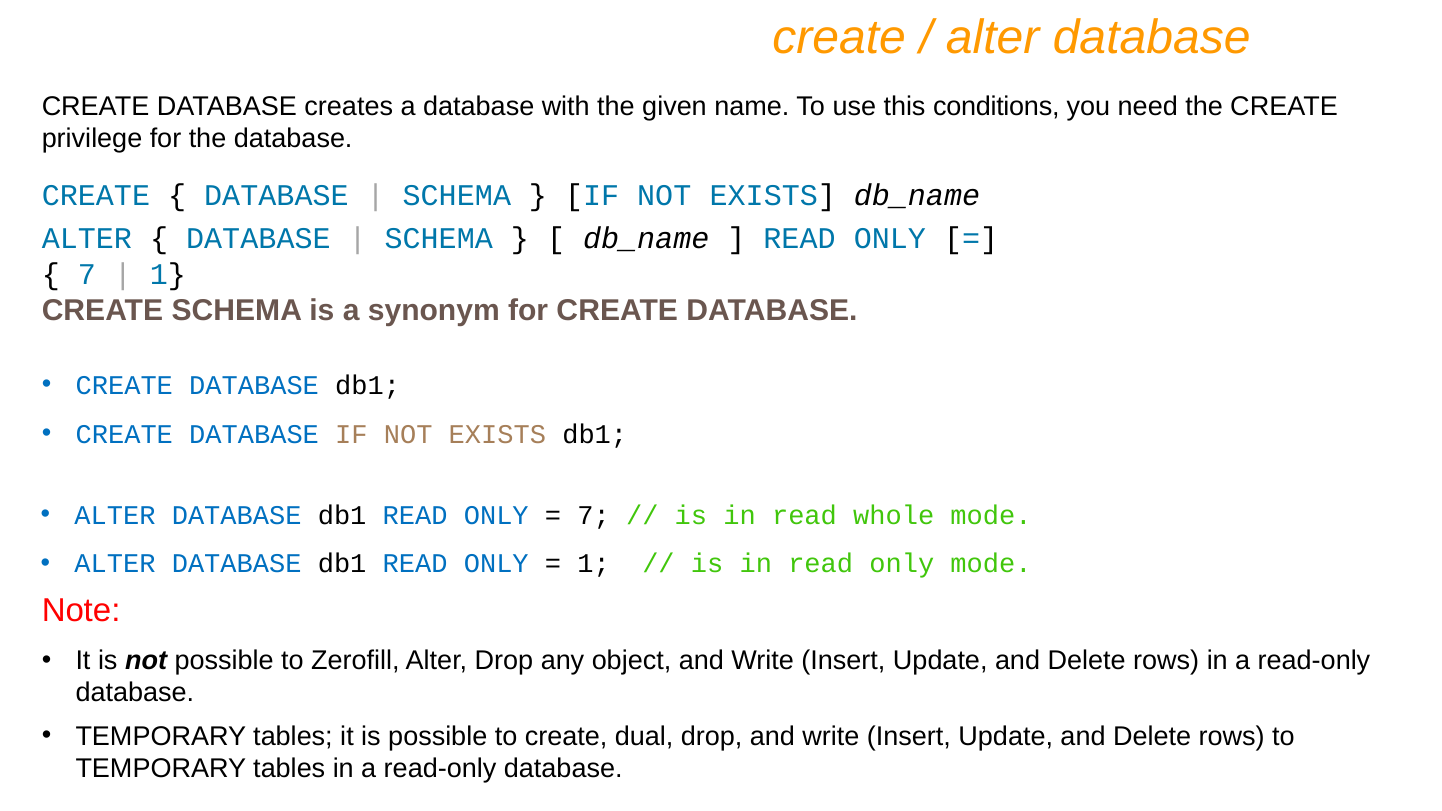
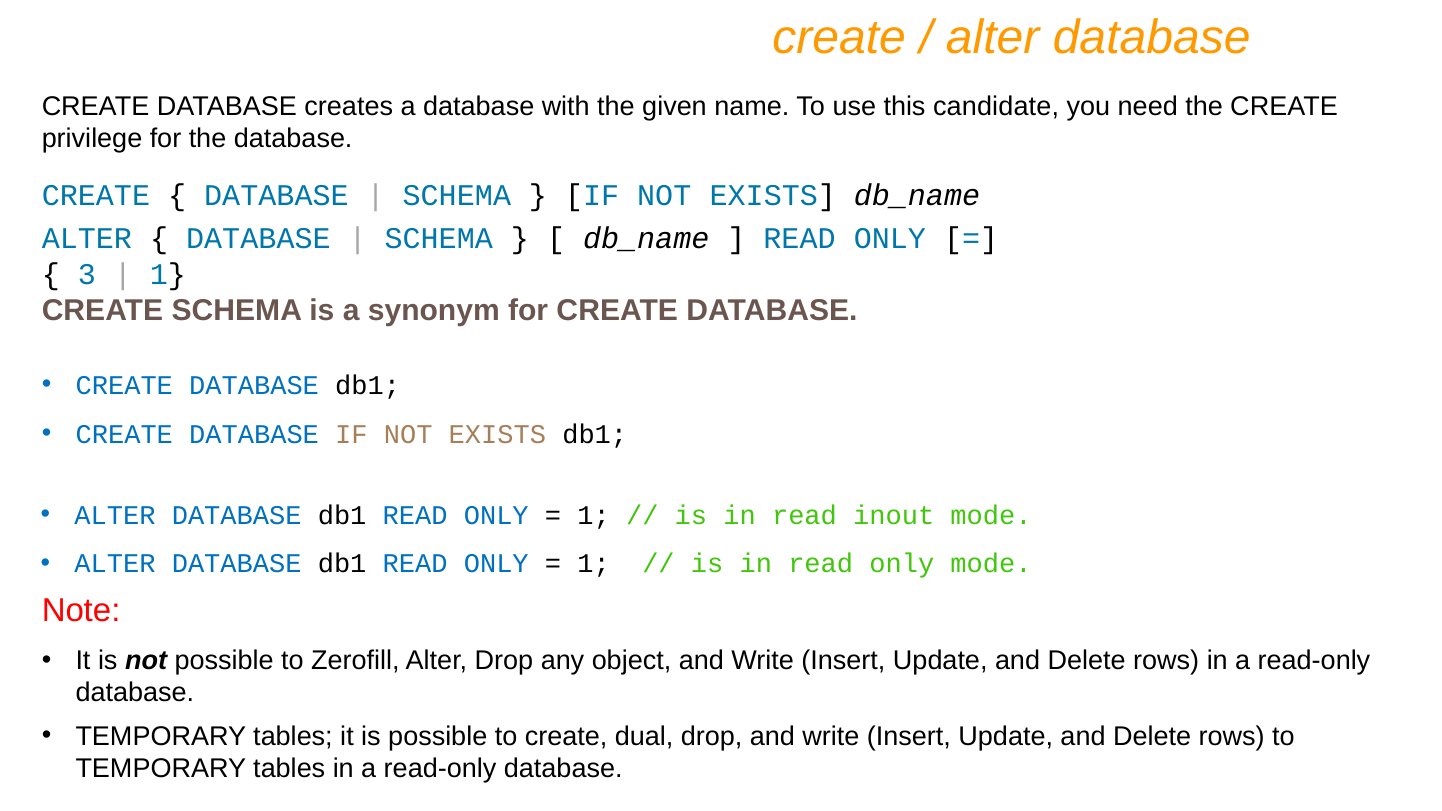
conditions: conditions -> candidate
7 at (87, 275): 7 -> 3
7 at (594, 515): 7 -> 1
whole: whole -> inout
